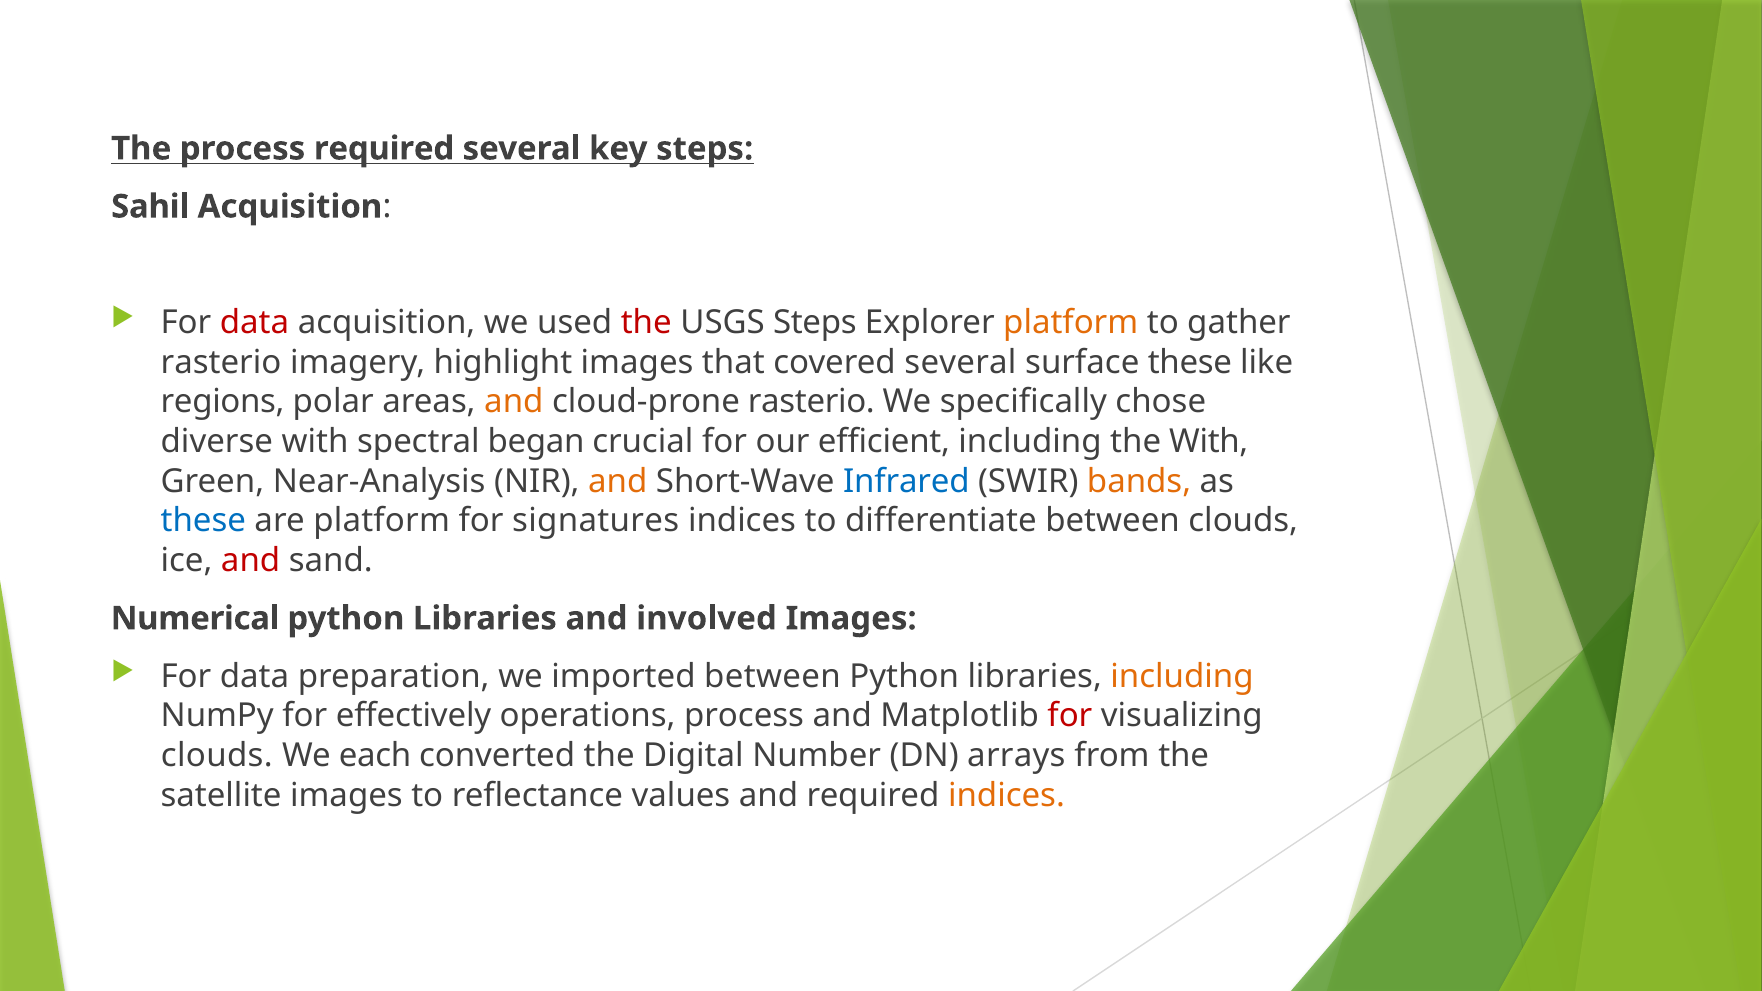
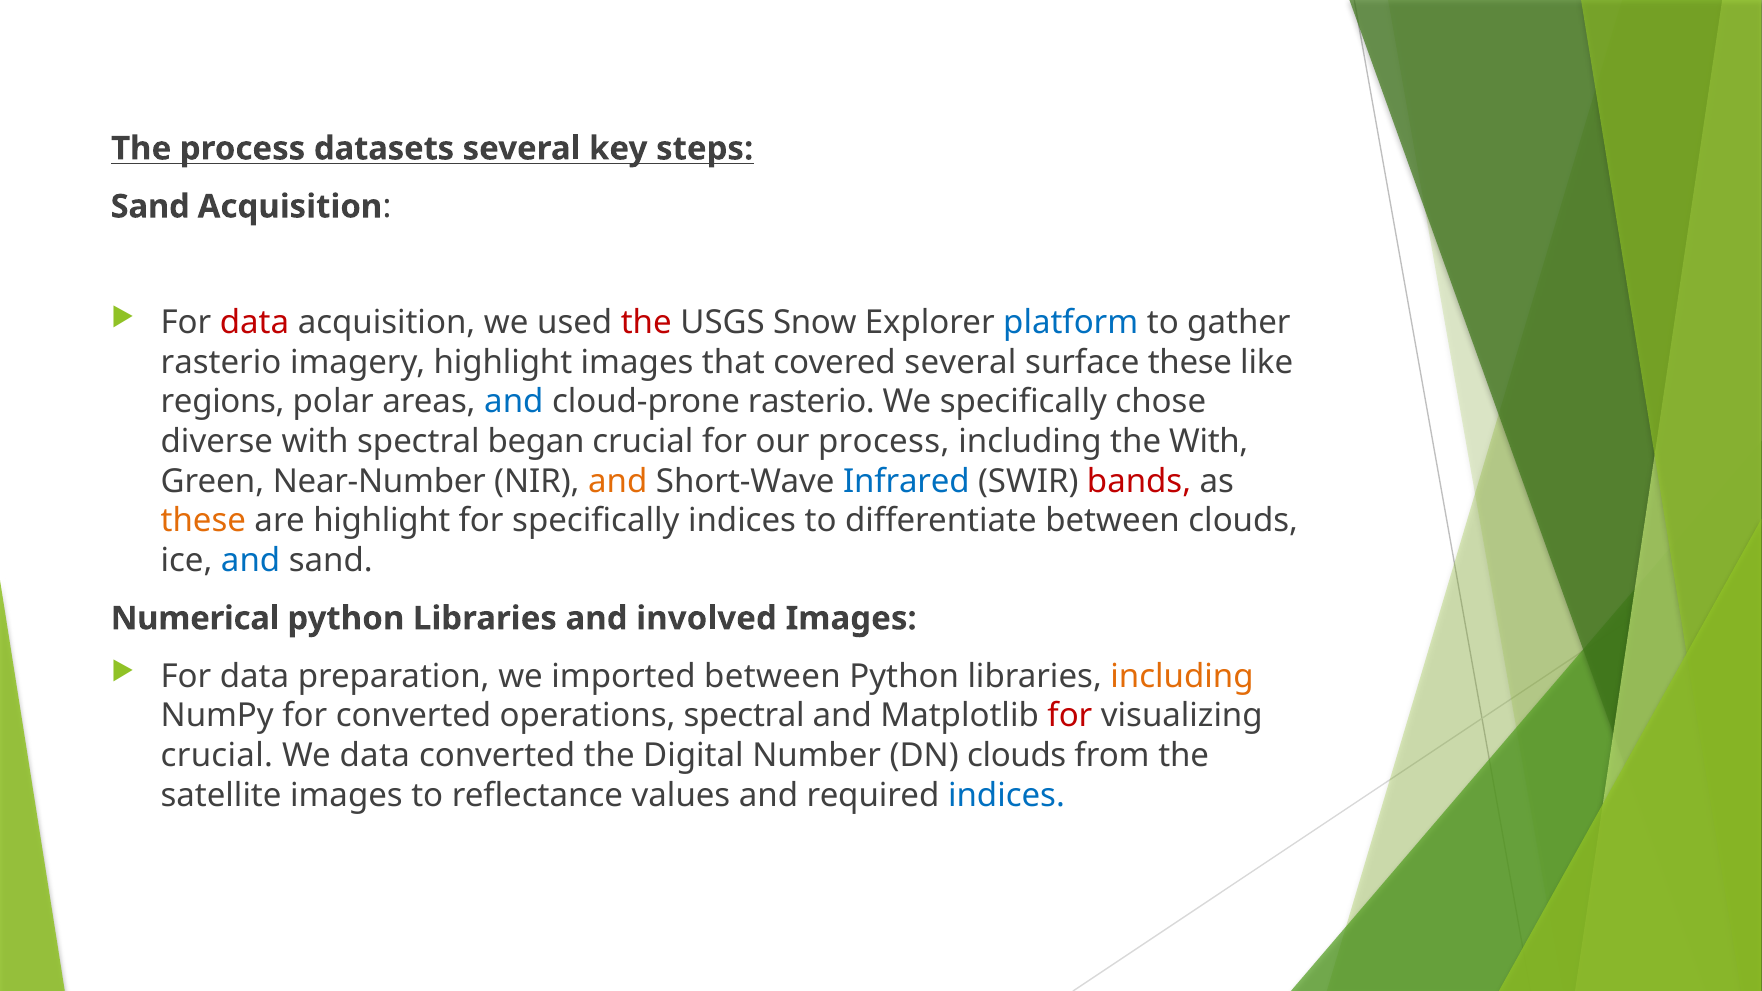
process required: required -> datasets
Sahil at (150, 207): Sahil -> Sand
USGS Steps: Steps -> Snow
platform at (1071, 323) colour: orange -> blue
and at (514, 402) colour: orange -> blue
our efficient: efficient -> process
Near-Analysis: Near-Analysis -> Near-Number
bands colour: orange -> red
these at (203, 521) colour: blue -> orange
are platform: platform -> highlight
for signatures: signatures -> specifically
and at (251, 561) colour: red -> blue
for effectively: effectively -> converted
operations process: process -> spectral
clouds at (217, 756): clouds -> crucial
We each: each -> data
DN arrays: arrays -> clouds
indices at (1006, 795) colour: orange -> blue
